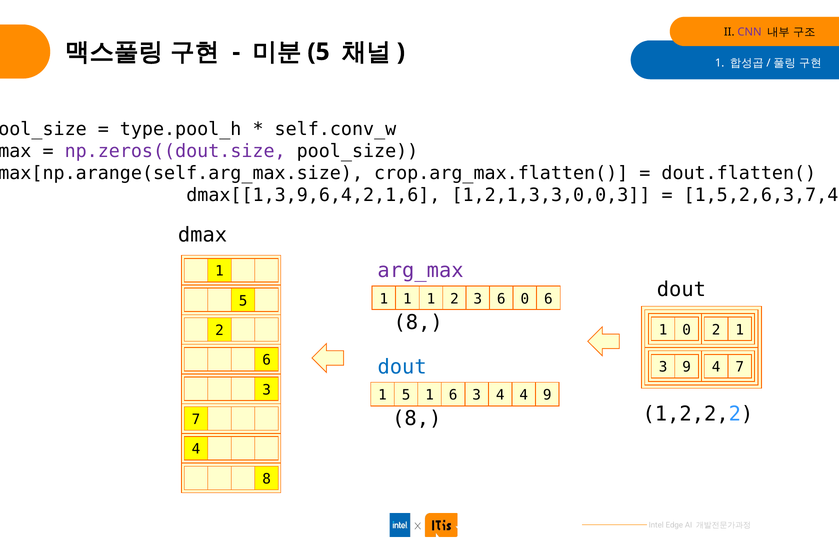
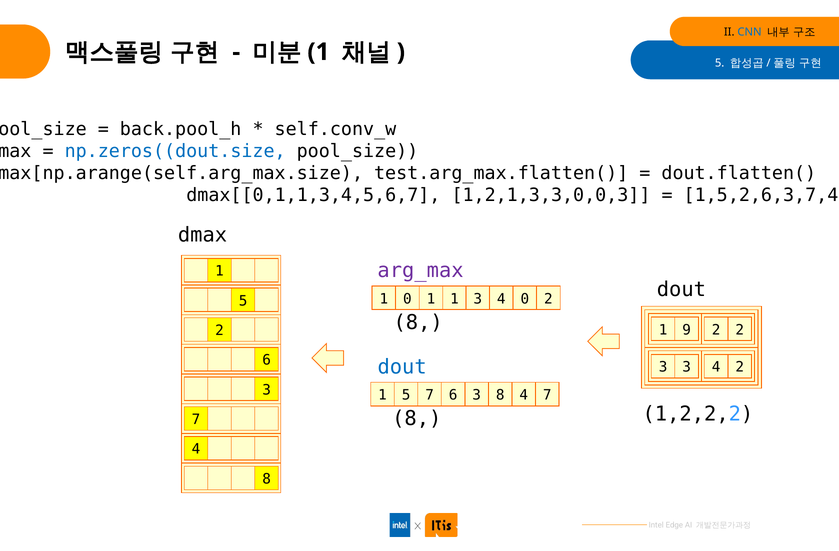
CNN colour: purple -> blue
5 at (318, 52): 5 -> 1
1 at (720, 63): 1 -> 5
type.pool_h: type.pool_h -> back.pool_h
np.zeros((dout.size colour: purple -> blue
crop.arg_max.flatten(: crop.arg_max.flatten( -> test.arg_max.flatten(
dmax[[1,3,9,6,4,2,1,6: dmax[[1,3,9,6,4,2,1,6 -> dmax[[0,1,1,3,4,5,6,7
1 at (407, 299): 1 -> 0
1 2: 2 -> 1
6 at (501, 299): 6 -> 4
0 6: 6 -> 2
1 0: 0 -> 9
2 1: 1 -> 2
3 9: 9 -> 3
4 7: 7 -> 2
5 1: 1 -> 7
3 4: 4 -> 8
4 9: 9 -> 7
